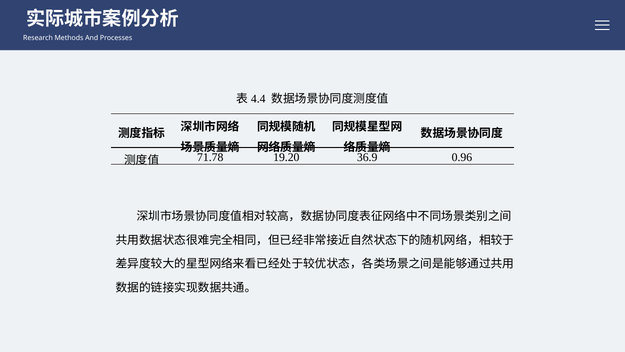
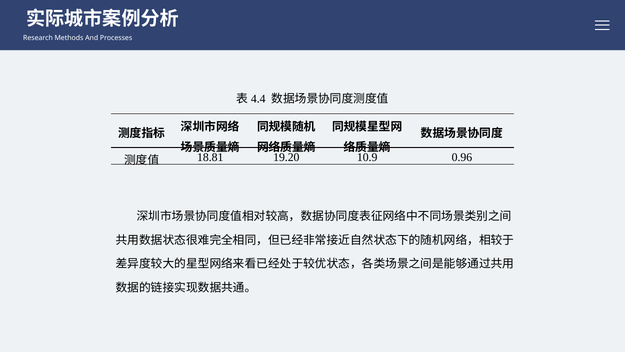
71.78: 71.78 -> 18.81
36.9: 36.9 -> 10.9
